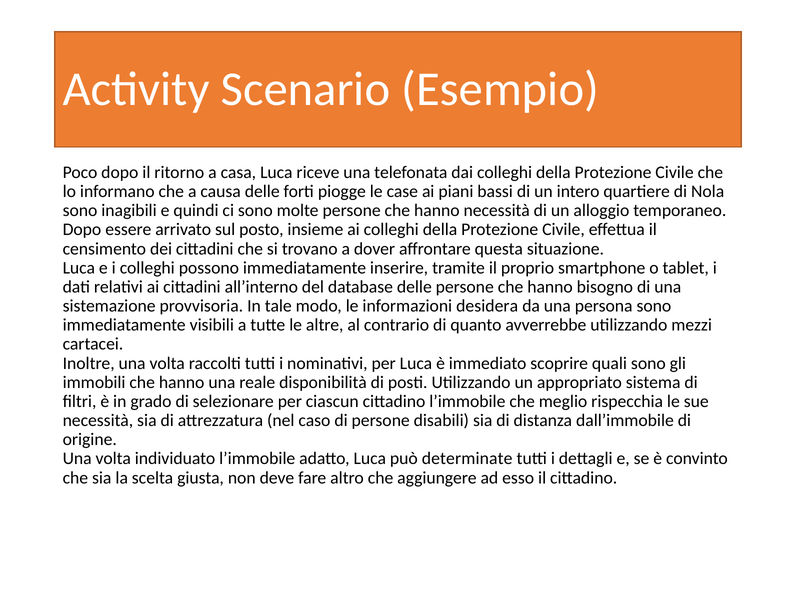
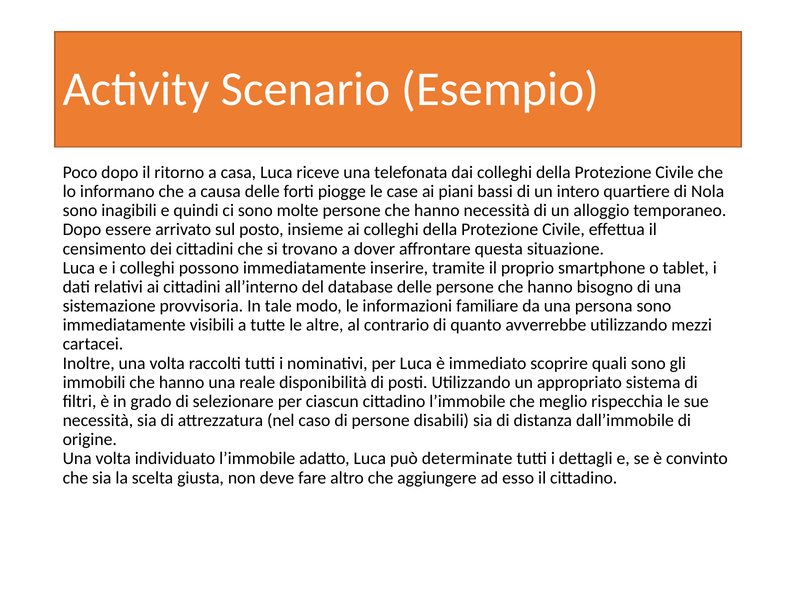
desidera: desidera -> familiare
